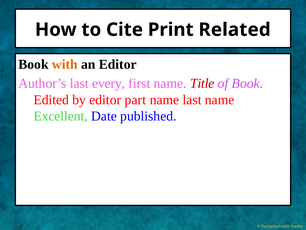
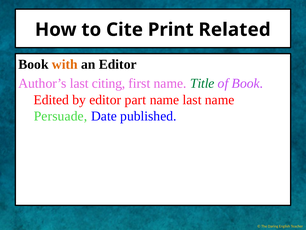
every: every -> citing
Title colour: red -> green
Excellent: Excellent -> Persuade
